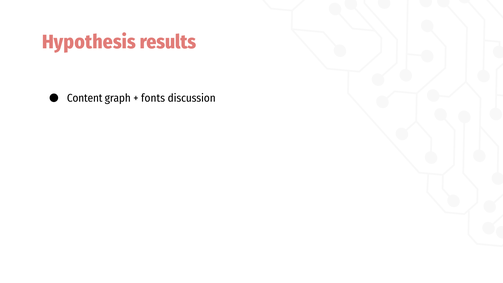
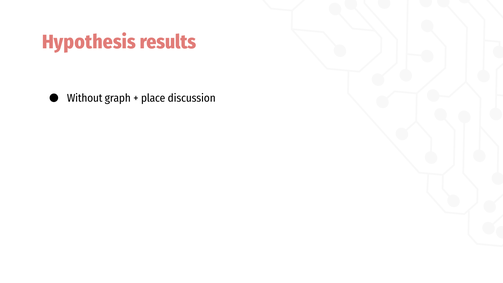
Content: Content -> Without
fonts: fonts -> place
